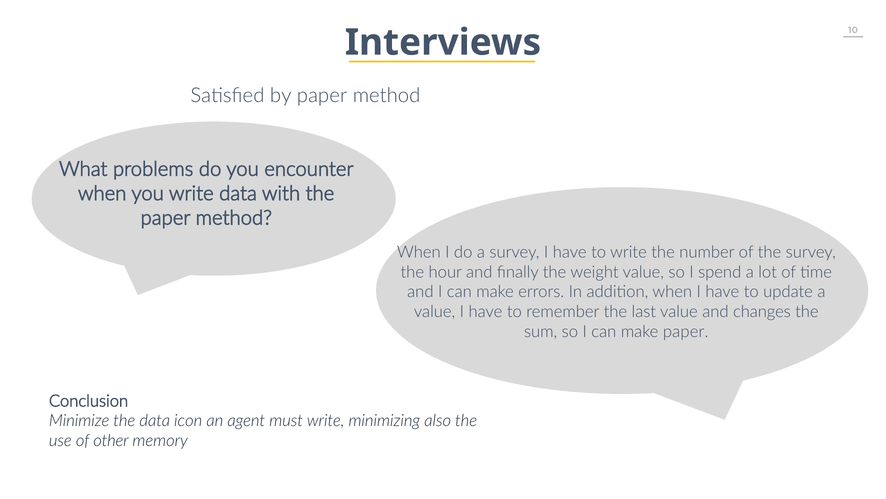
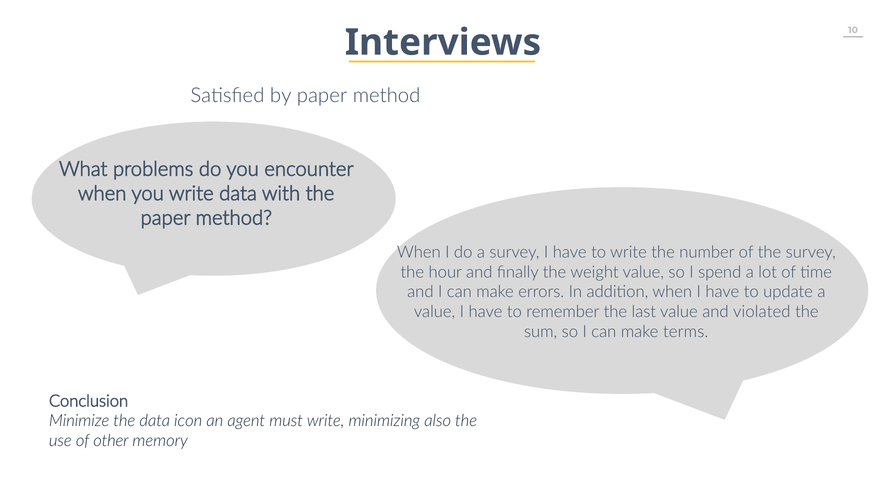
changes: changes -> violated
make paper: paper -> terms
